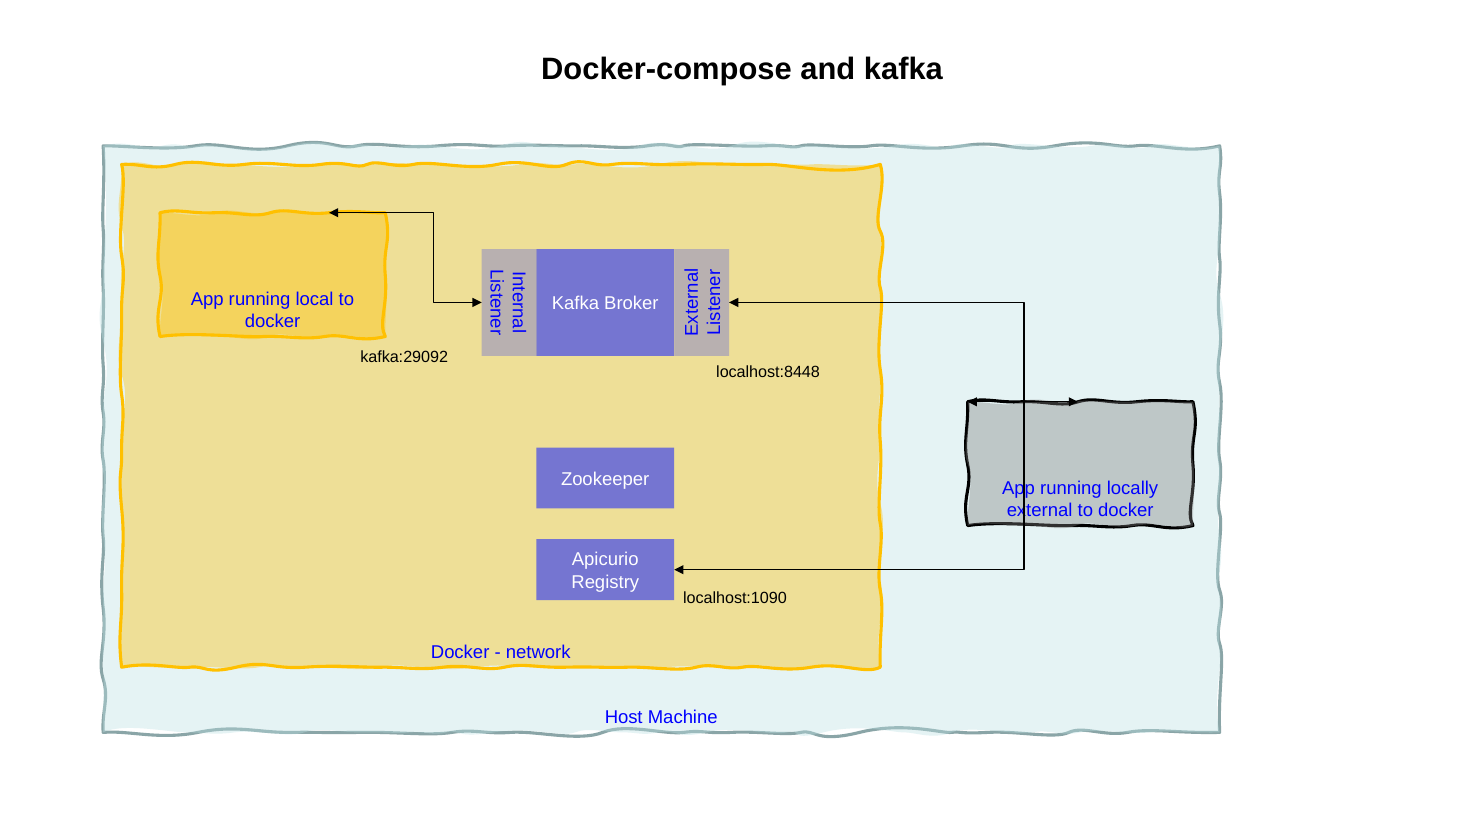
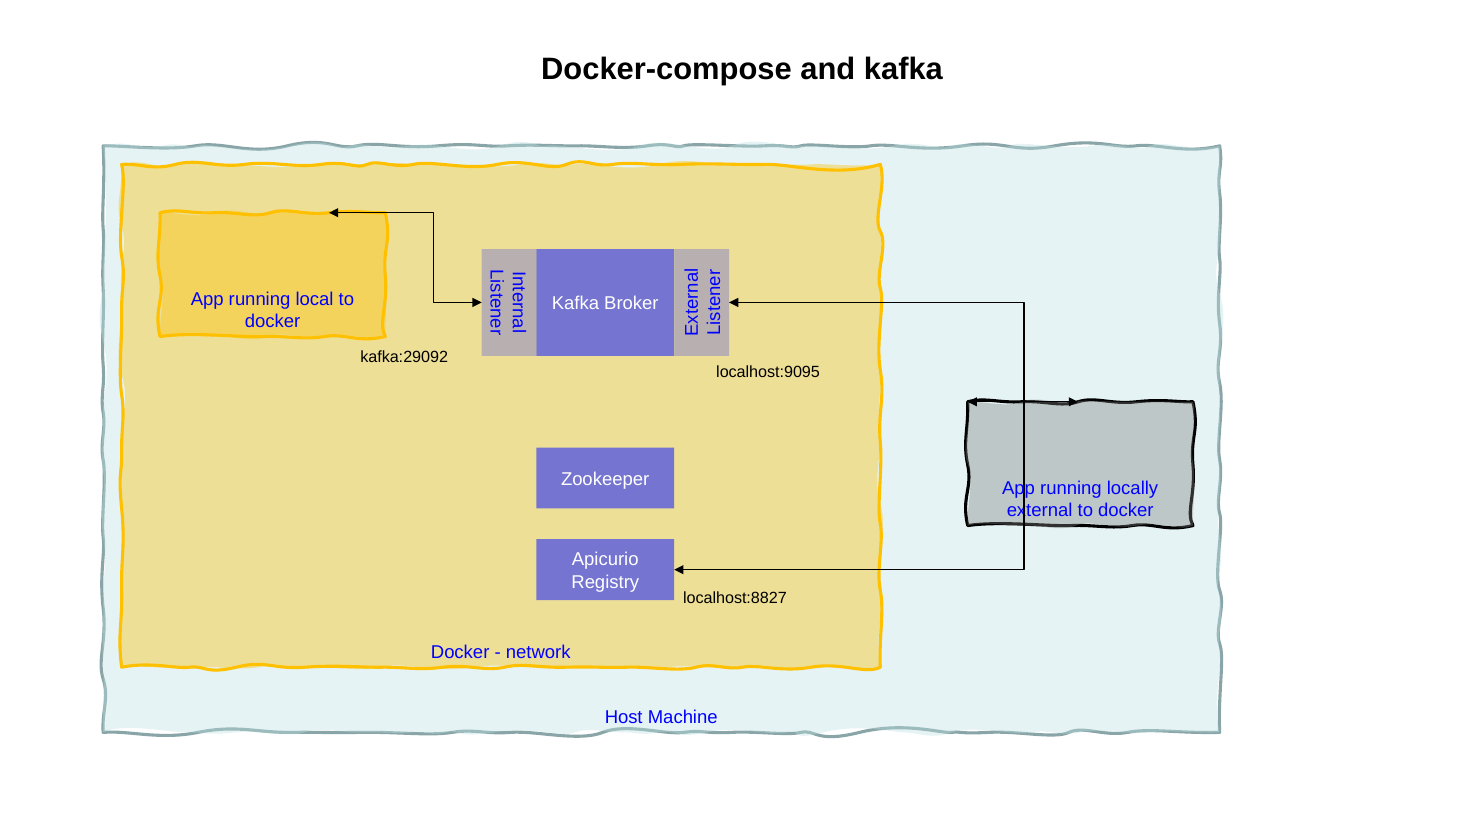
localhost:8448: localhost:8448 -> localhost:9095
localhost:1090: localhost:1090 -> localhost:8827
